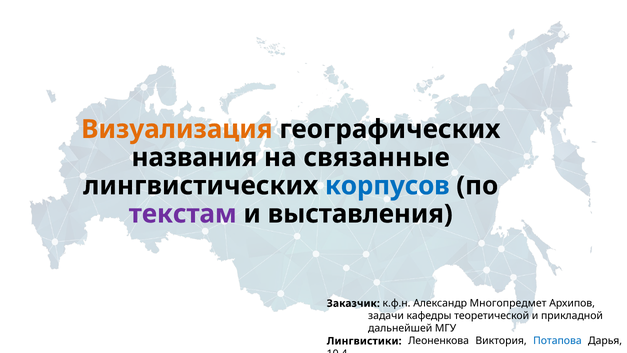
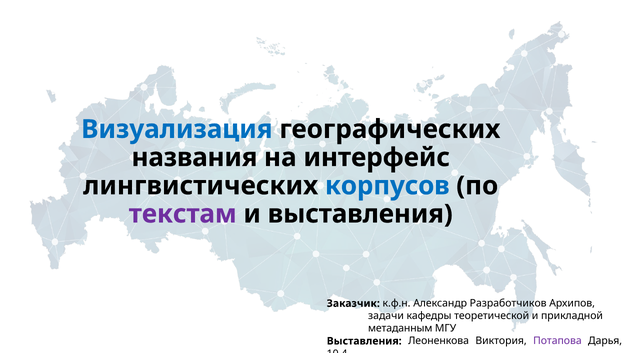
Визуализация colour: orange -> blue
связанные: связанные -> интерфейс
Многопредмет: Многопредмет -> Разработчиков
дальнейшей: дальнейшей -> метаданным
Лингвистики at (364, 341): Лингвистики -> Выставления
Потапова colour: blue -> purple
